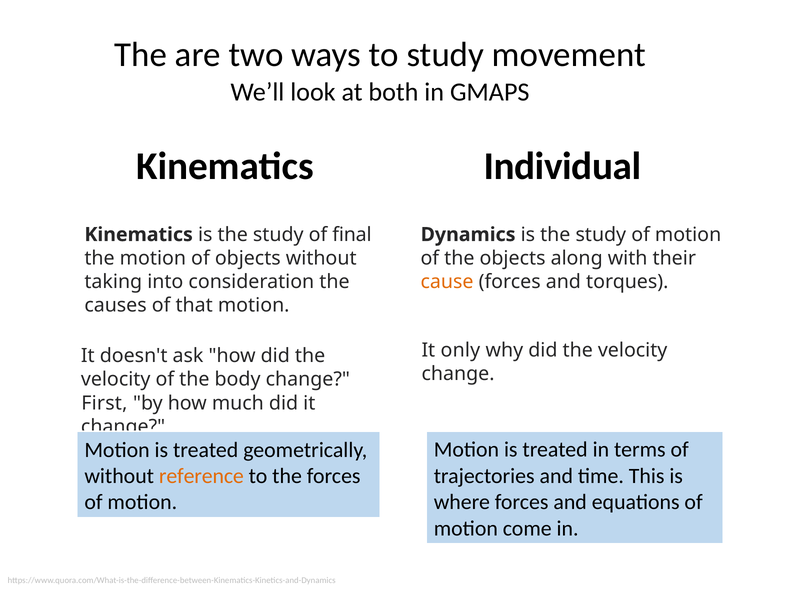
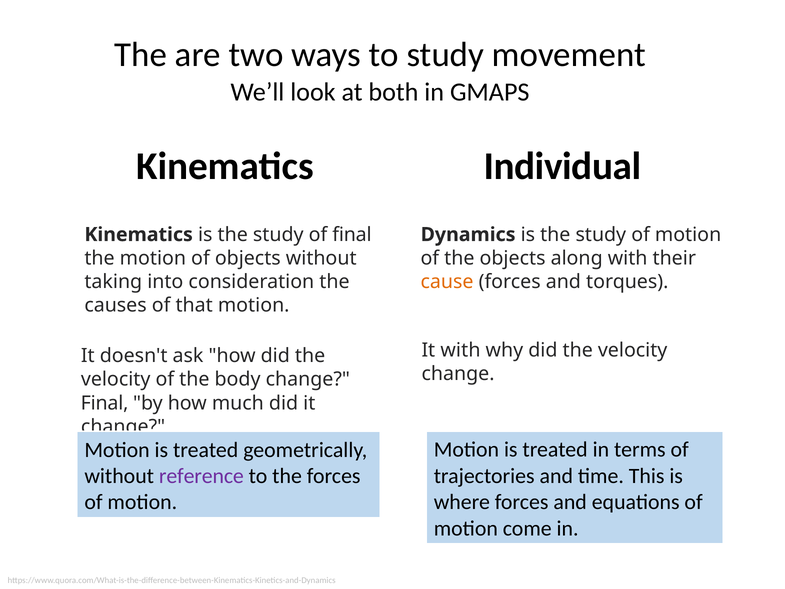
It only: only -> with
First at (104, 403): First -> Final
reference colour: orange -> purple
